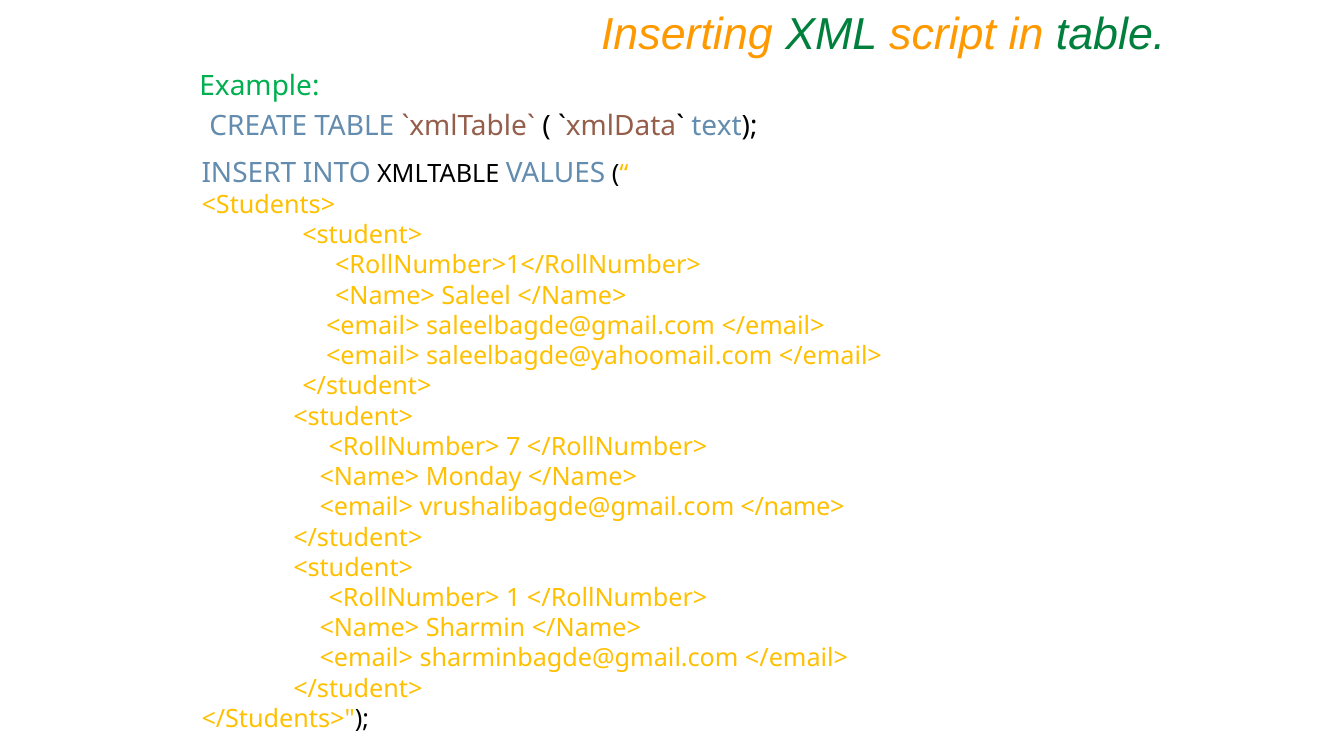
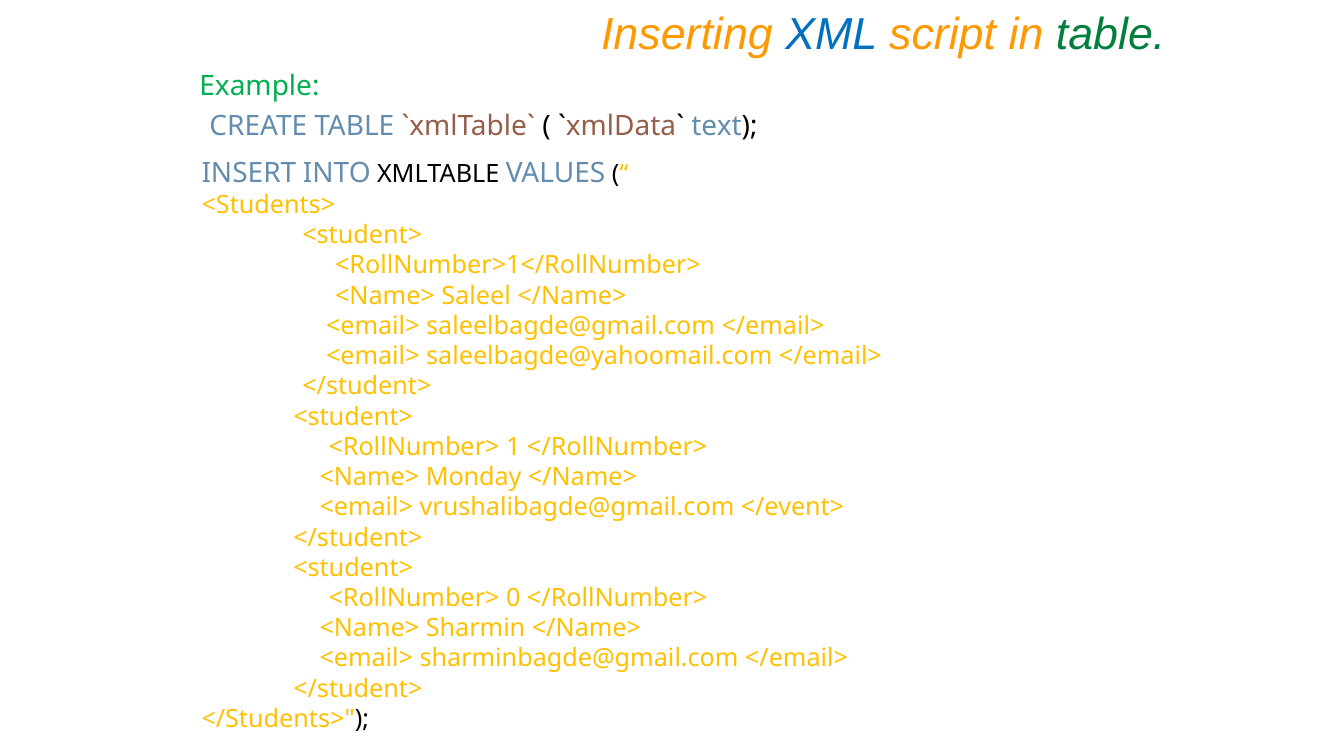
XML colour: green -> blue
7: 7 -> 1
vrushalibagde@gmail.com </name>: </name> -> </event>
1: 1 -> 0
